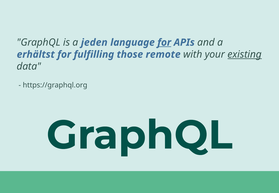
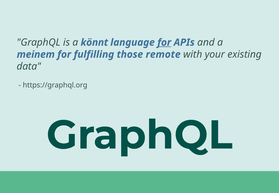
jeden: jeden -> könnt
erhältst: erhältst -> meinem
existing underline: present -> none
